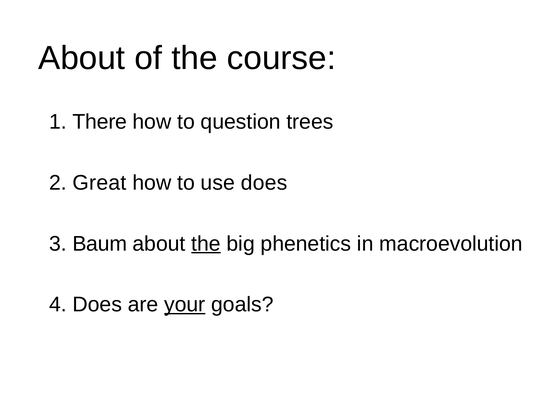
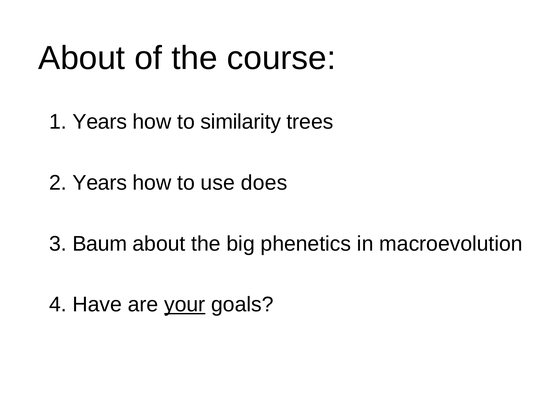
1 There: There -> Years
question: question -> similarity
2 Great: Great -> Years
the at (206, 244) underline: present -> none
4 Does: Does -> Have
